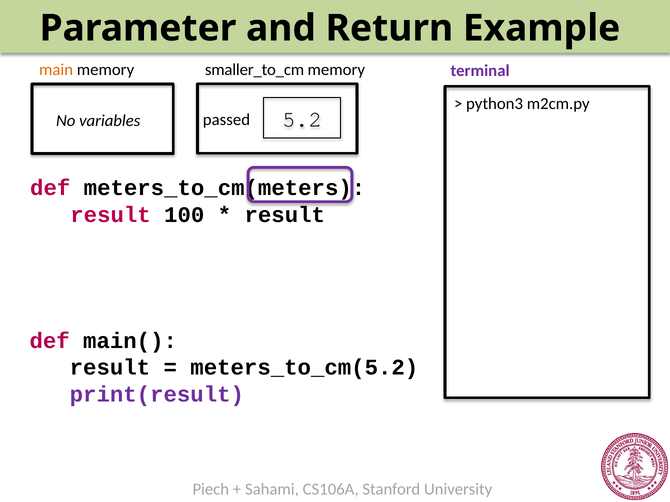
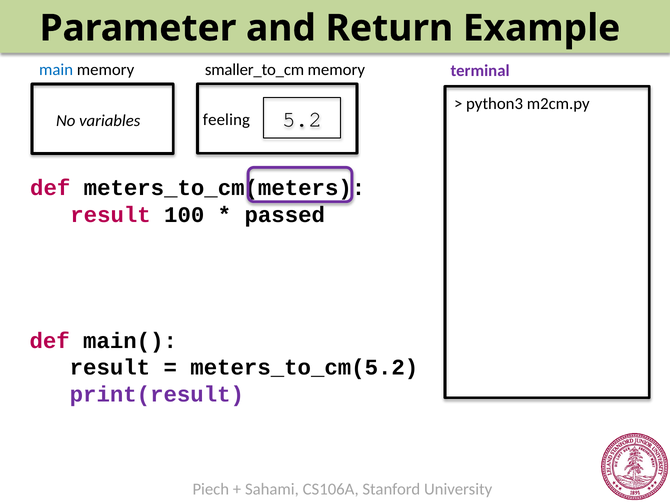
main colour: orange -> blue
passed: passed -> feeling
result at (285, 215): result -> passed
